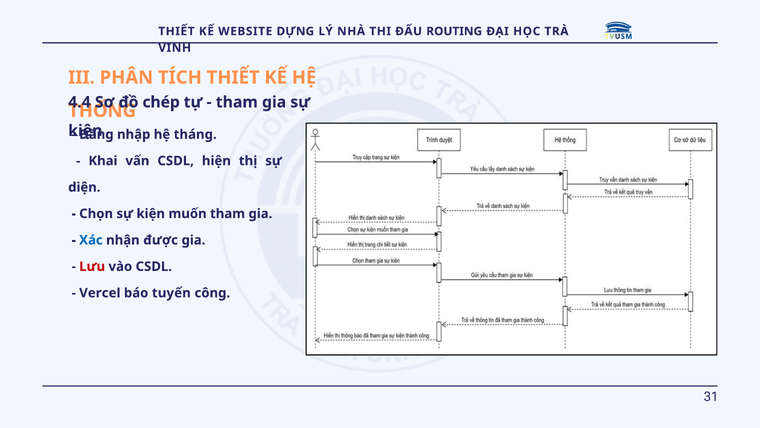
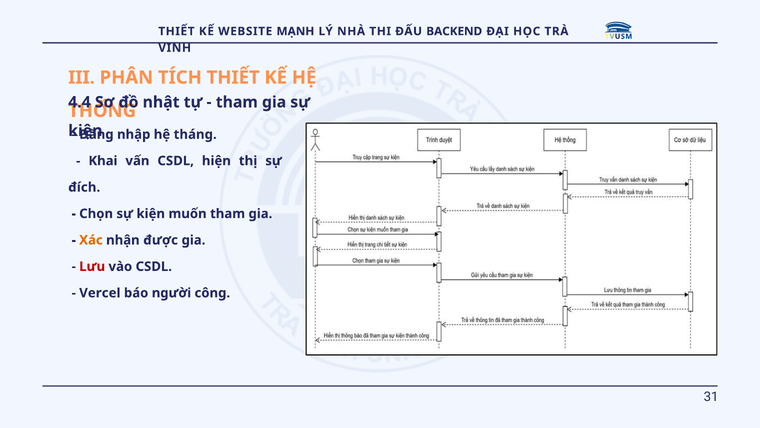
DỰNG: DỰNG -> MẠNH
ROUTING: ROUTING -> BACKEND
chép: chép -> nhật
diện: diện -> đích
Xác colour: blue -> orange
tuyến: tuyến -> người
